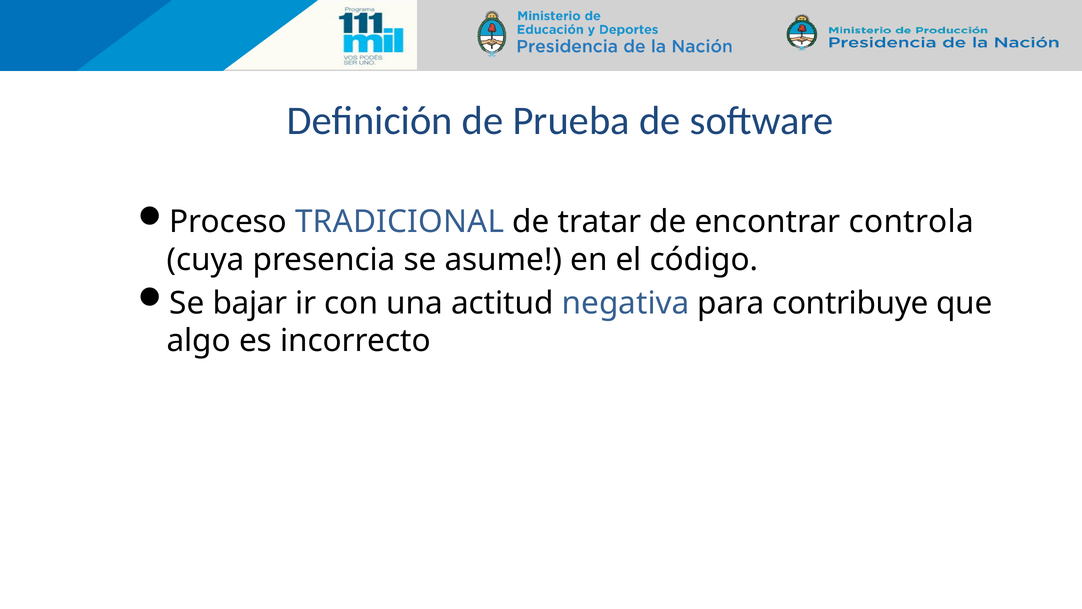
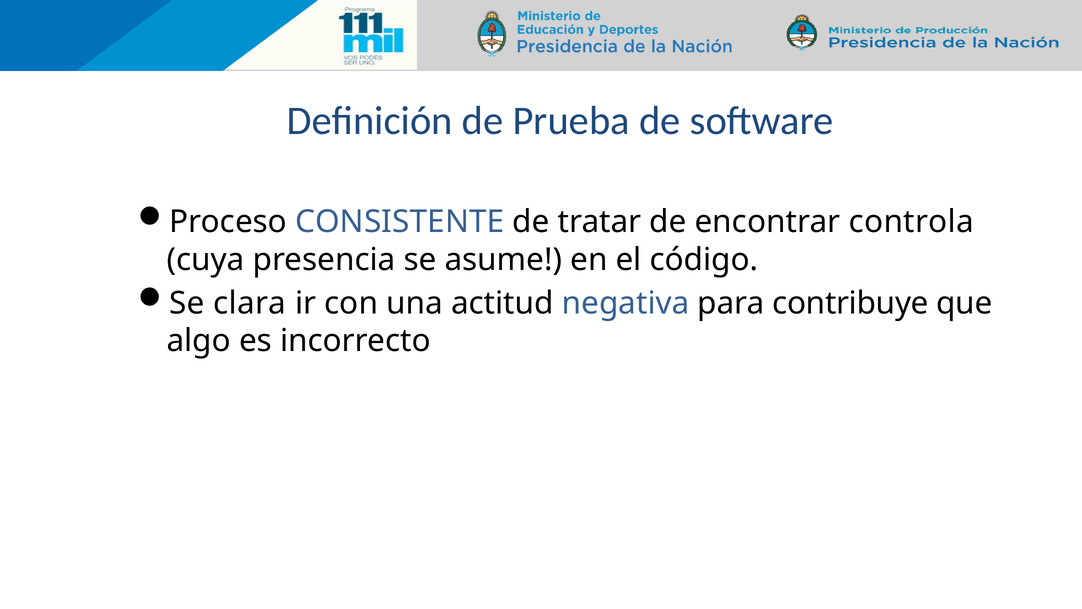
TRADICIONAL: TRADICIONAL -> CONSISTENTE
bajar: bajar -> clara
